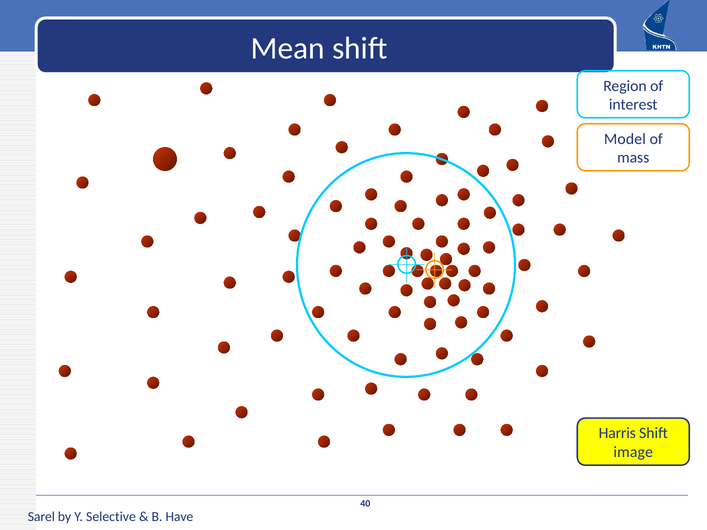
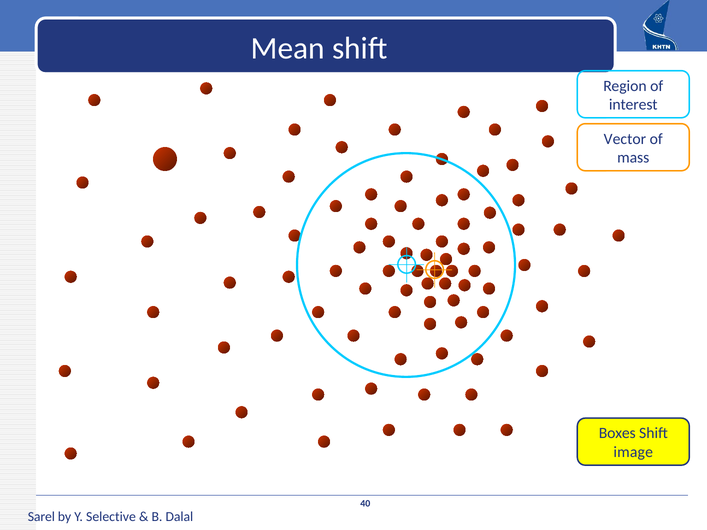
Model: Model -> Vector
Harris: Harris -> Boxes
Have: Have -> Dalal
